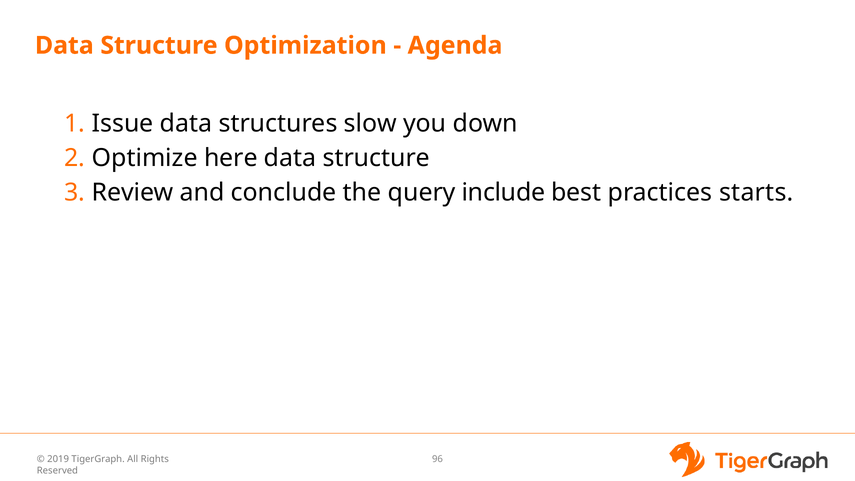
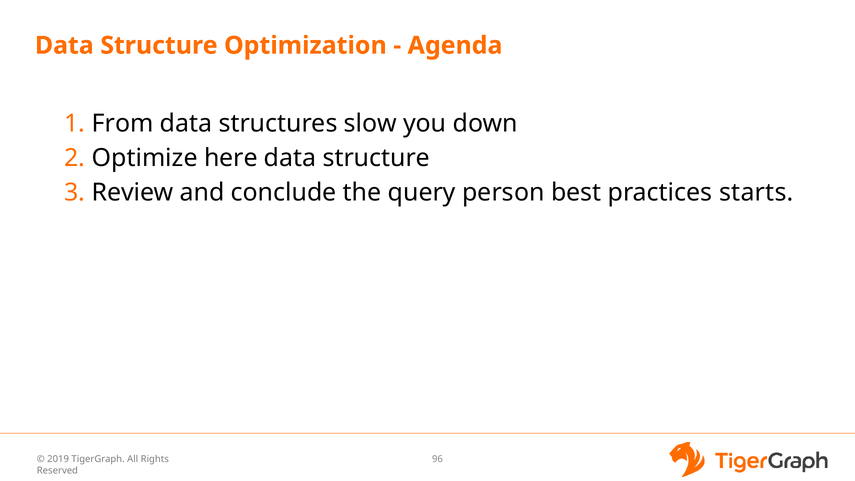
Issue: Issue -> From
include: include -> person
